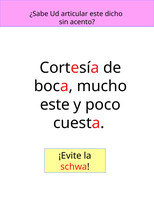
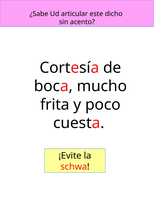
este at (55, 105): este -> frita
